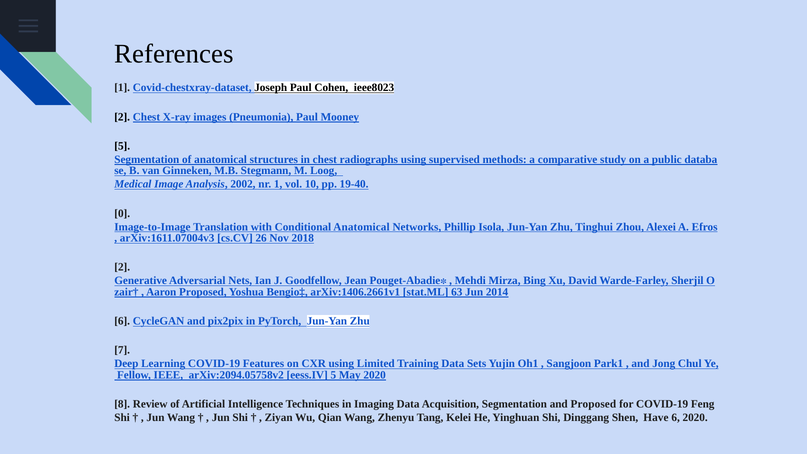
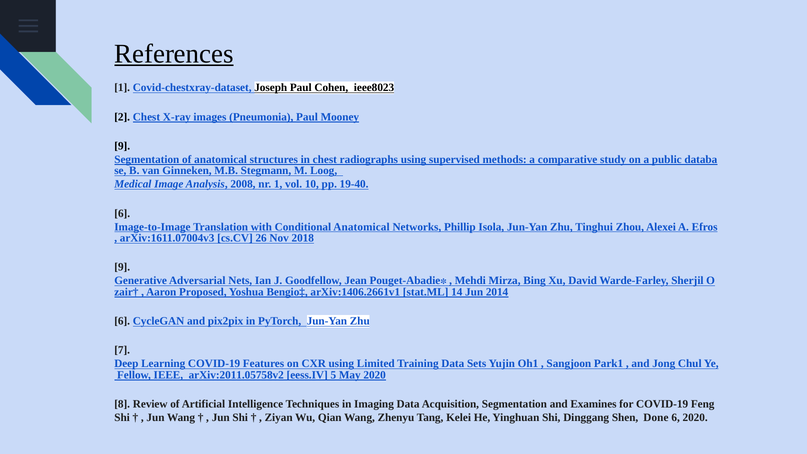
References underline: none -> present
5 at (122, 146): 5 -> 9
2002: 2002 -> 2008
0 at (122, 213): 0 -> 6
2 at (122, 267): 2 -> 9
63: 63 -> 14
arXiv:2094.05758v2: arXiv:2094.05758v2 -> arXiv:2011.05758v2
and Proposed: Proposed -> Examines
Have: Have -> Done
